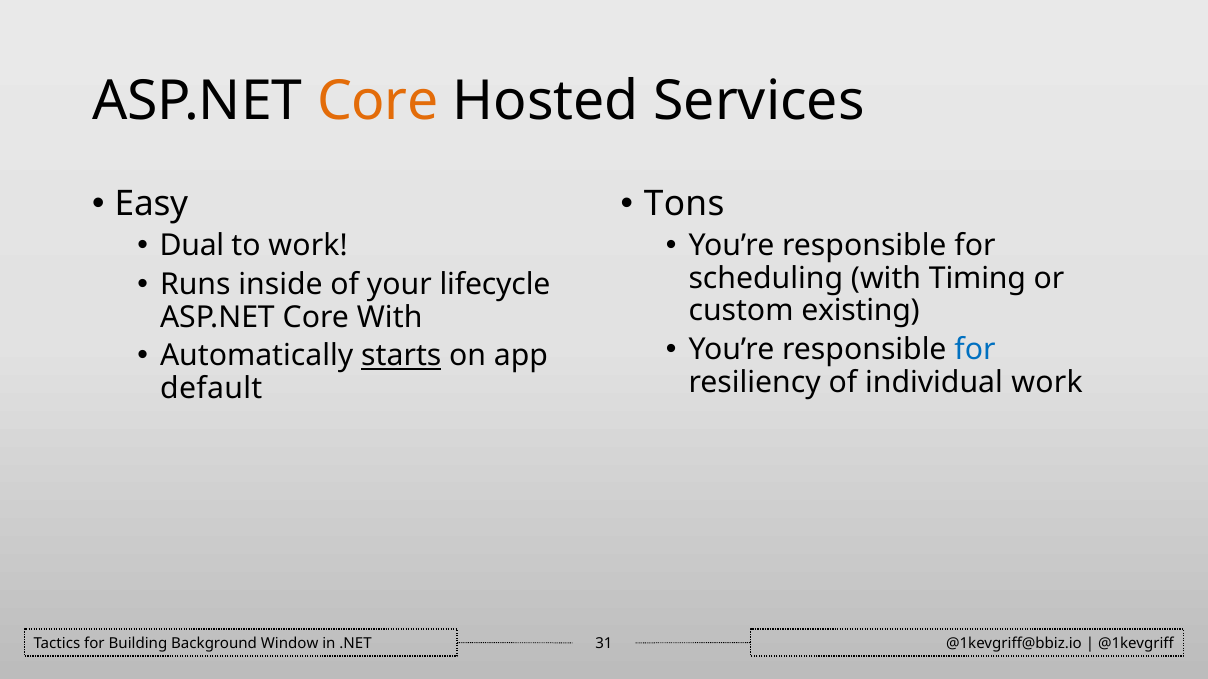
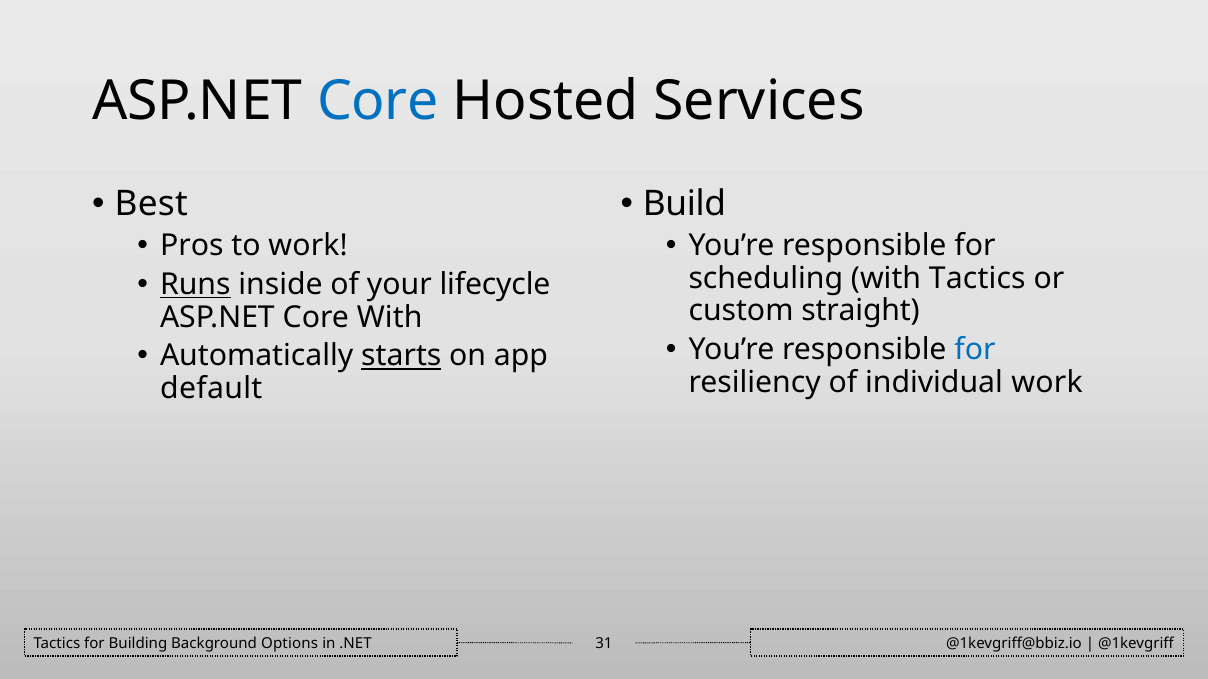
Core at (378, 101) colour: orange -> blue
Easy: Easy -> Best
Tons: Tons -> Build
Dual: Dual -> Pros
Runs underline: none -> present
with Timing: Timing -> Tactics
existing: existing -> straight
Window: Window -> Options
